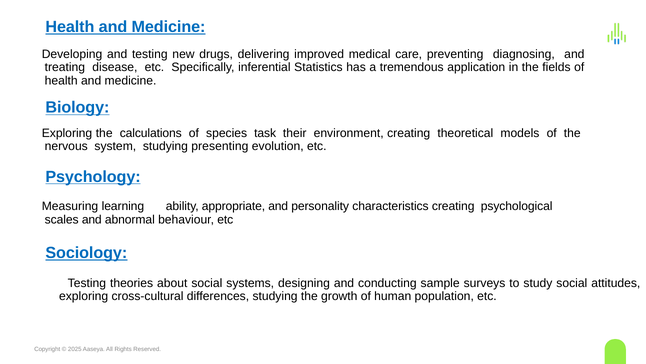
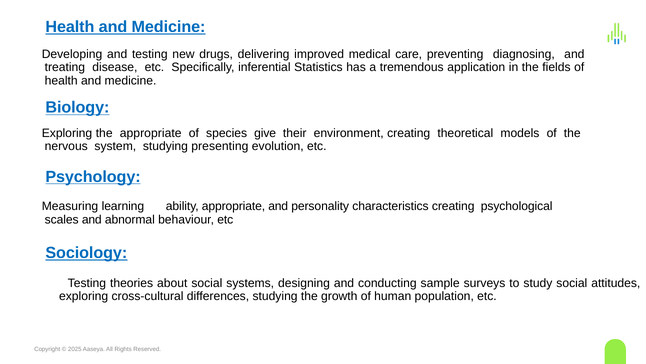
the calculations: calculations -> appropriate
task: task -> give
